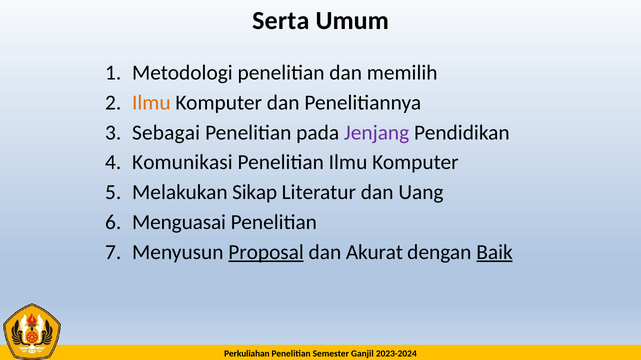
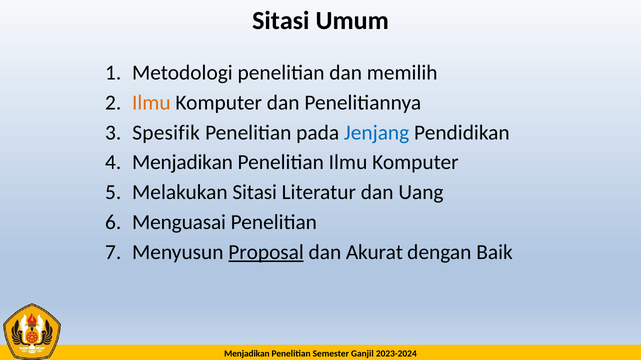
Serta at (281, 21): Serta -> Sitasi
Sebagai: Sebagai -> Spesifik
Jenjang colour: purple -> blue
Komunikasi at (182, 163): Komunikasi -> Menjadikan
Melakukan Sikap: Sikap -> Sitasi
Baik underline: present -> none
Perkuliahan at (247, 354): Perkuliahan -> Menjadikan
